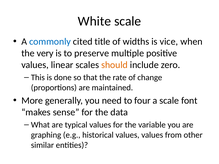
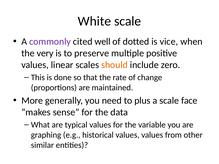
commonly colour: blue -> purple
title: title -> well
widths: widths -> dotted
four: four -> plus
font: font -> face
